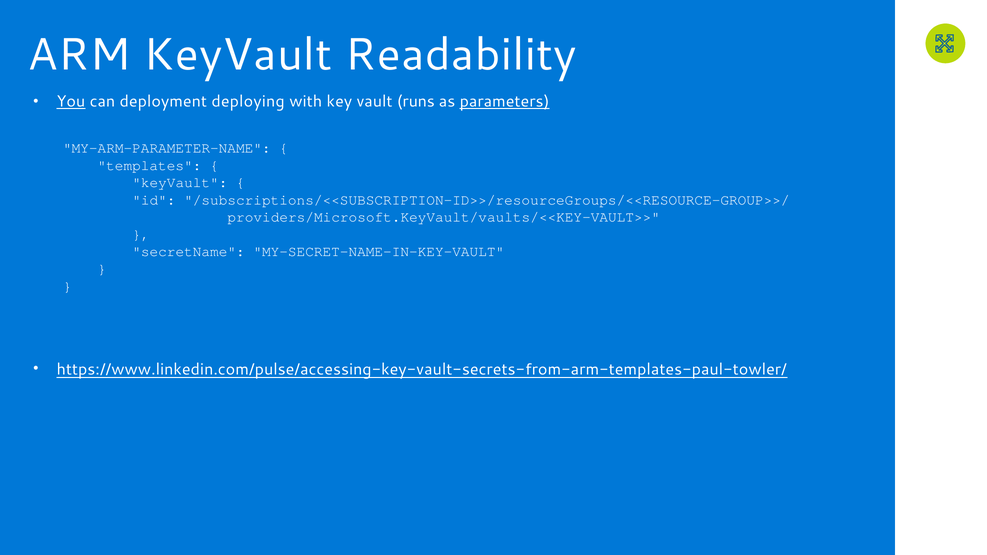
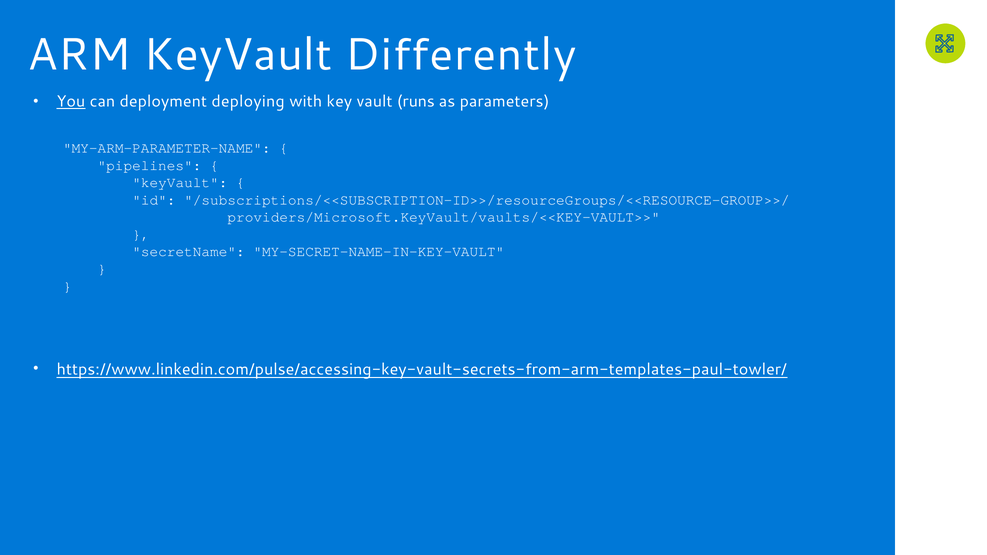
Readability: Readability -> Differently
parameters underline: present -> none
templates: templates -> pipelines
